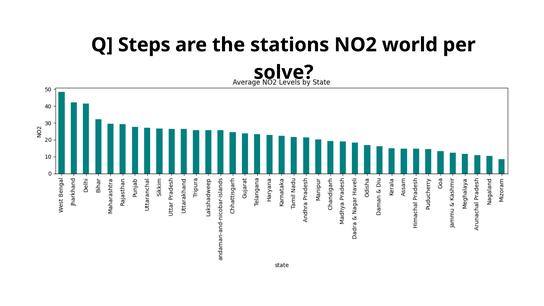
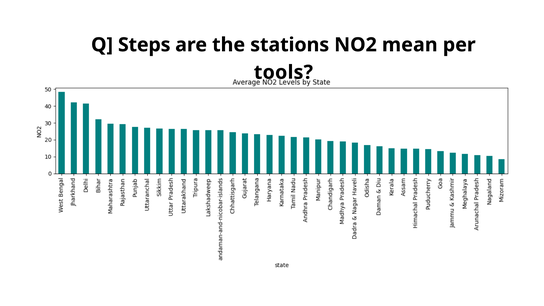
world: world -> mean
solve: solve -> tools
